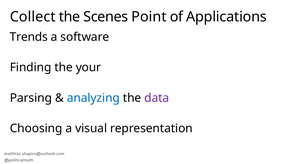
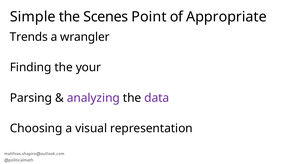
Collect: Collect -> Simple
Applications: Applications -> Appropriate
software: software -> wrangler
analyzing colour: blue -> purple
